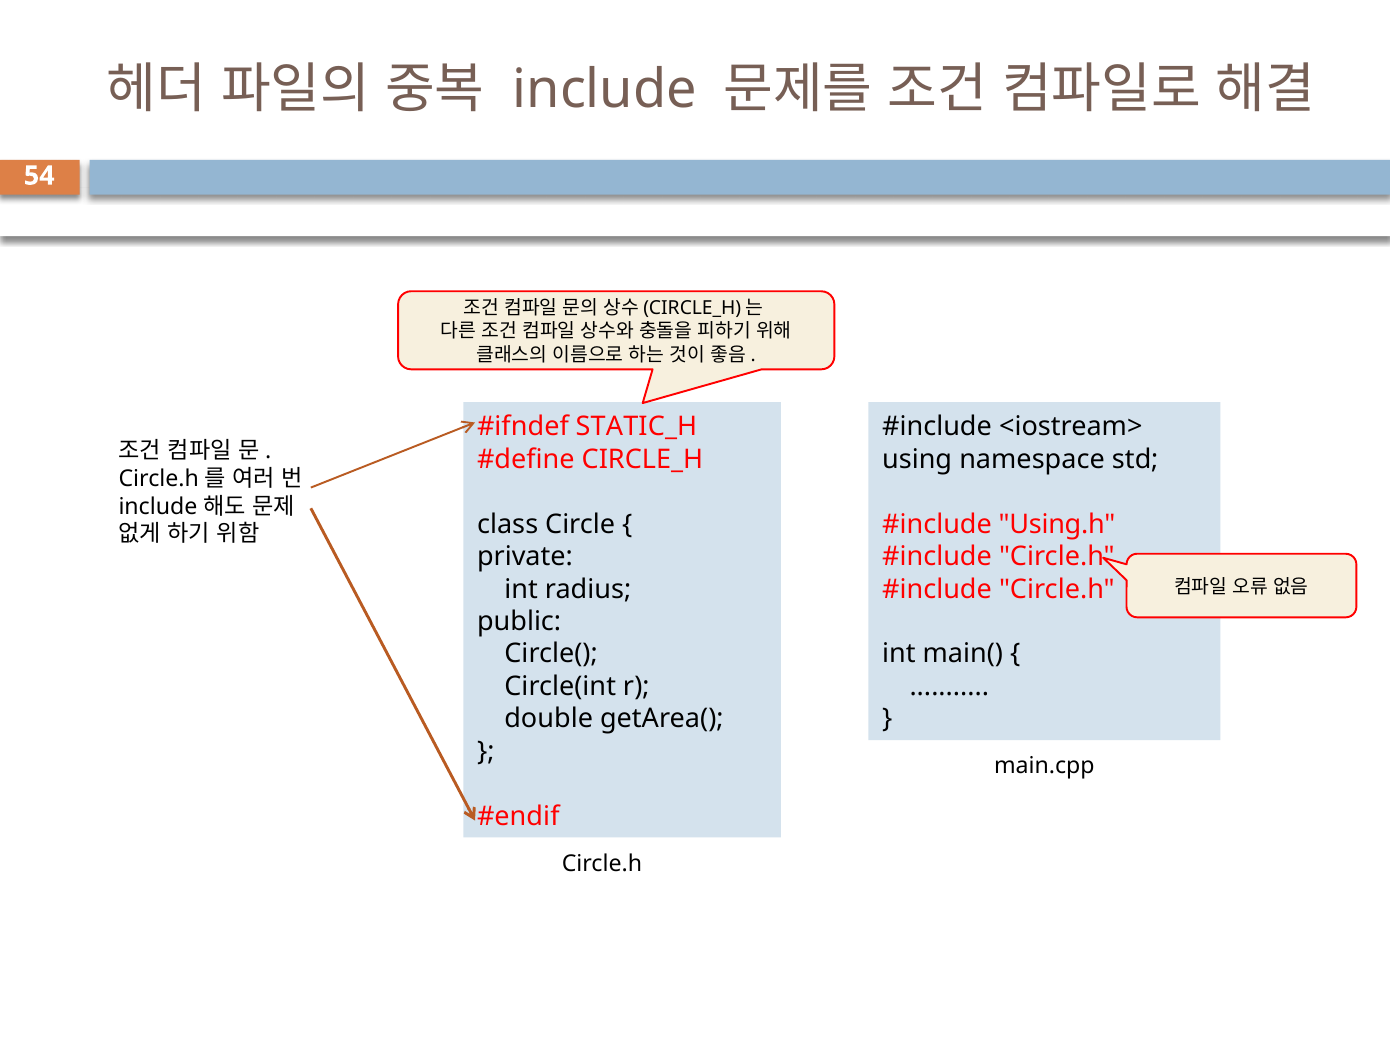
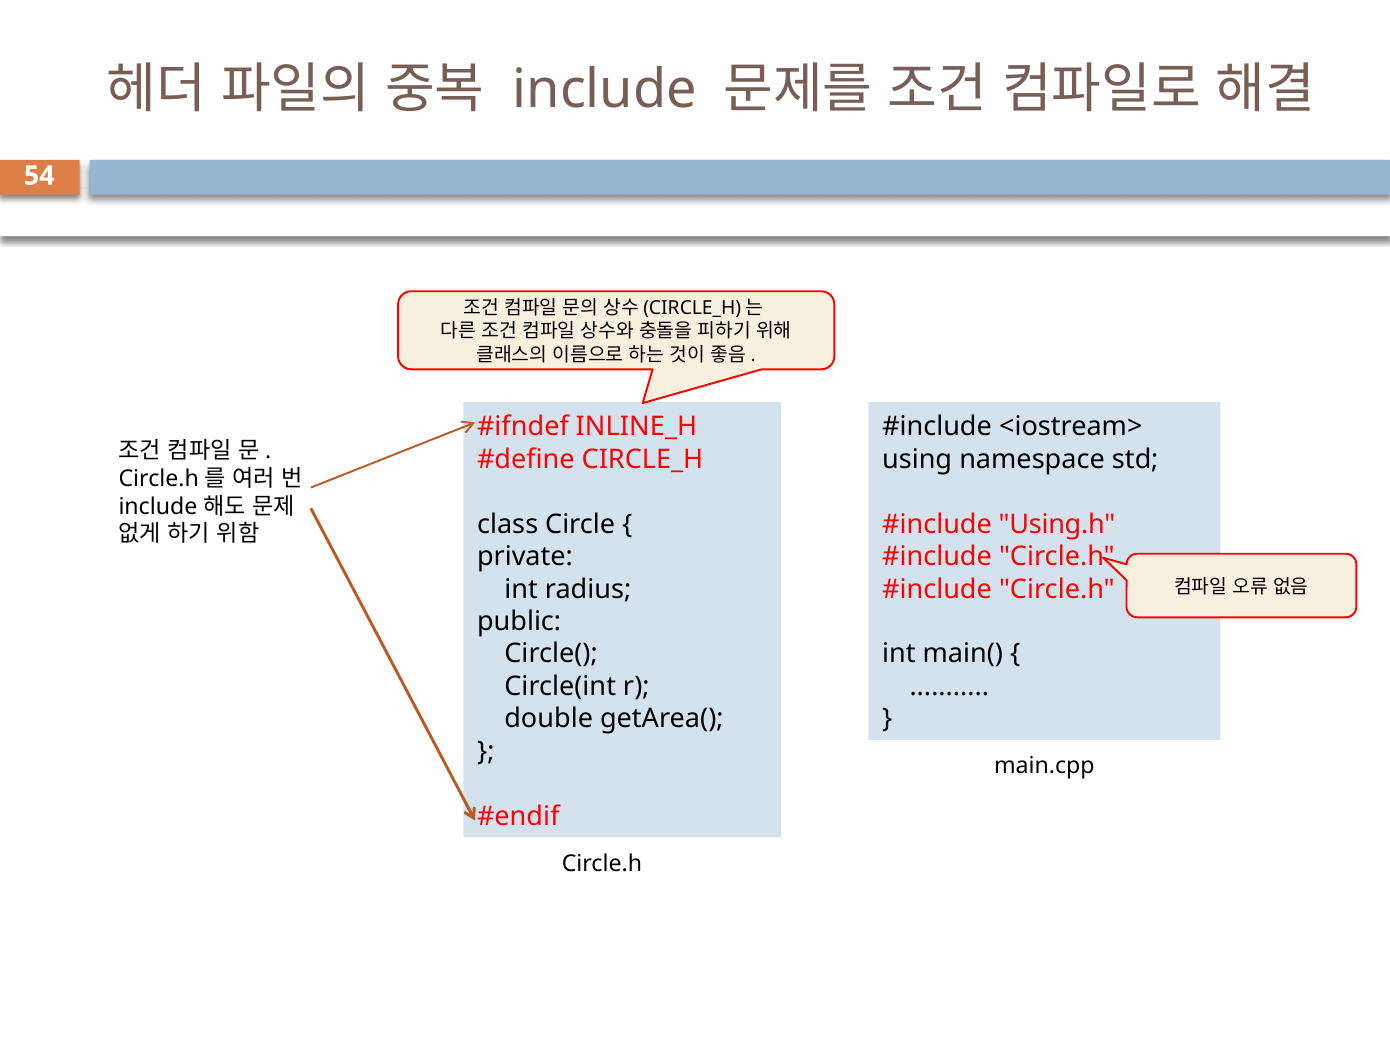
STATIC_H: STATIC_H -> INLINE_H
